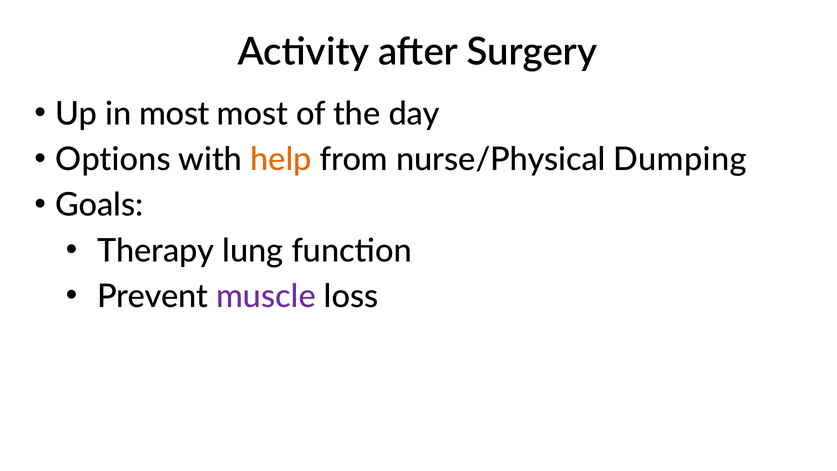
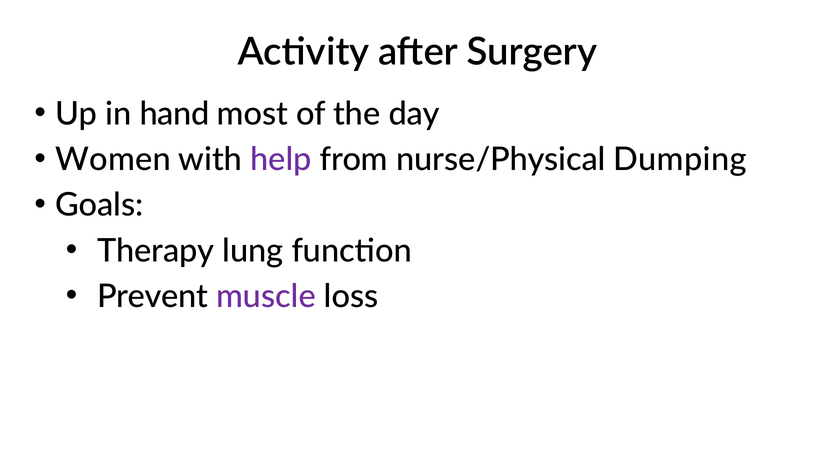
in most: most -> hand
Options: Options -> Women
help colour: orange -> purple
